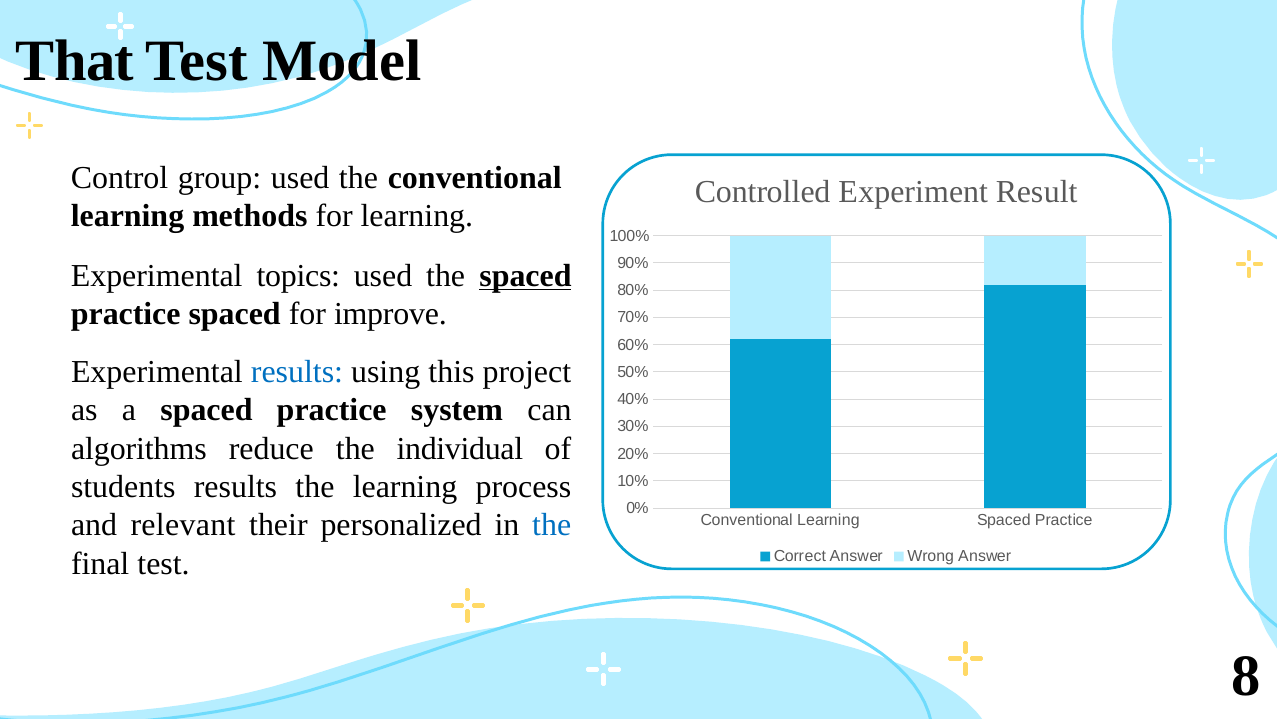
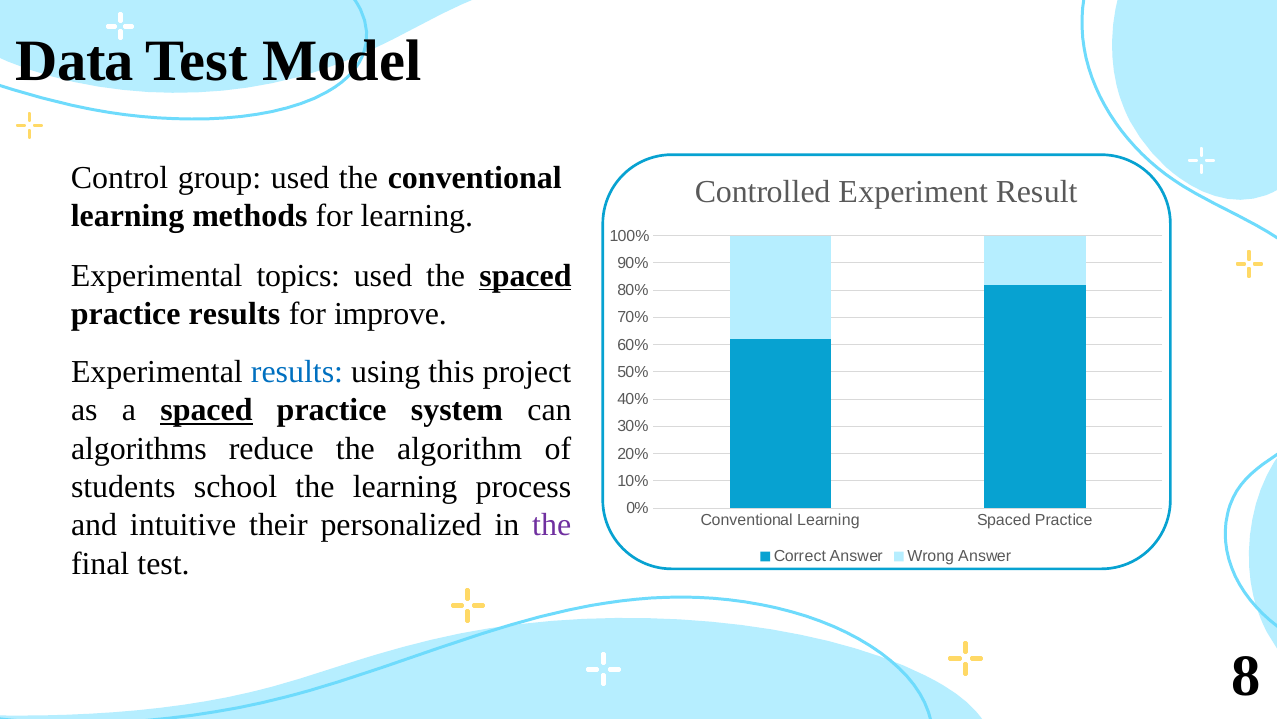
That: That -> Data
practice spaced: spaced -> results
spaced at (206, 410) underline: none -> present
individual: individual -> algorithm
students results: results -> school
relevant: relevant -> intuitive
the at (552, 525) colour: blue -> purple
